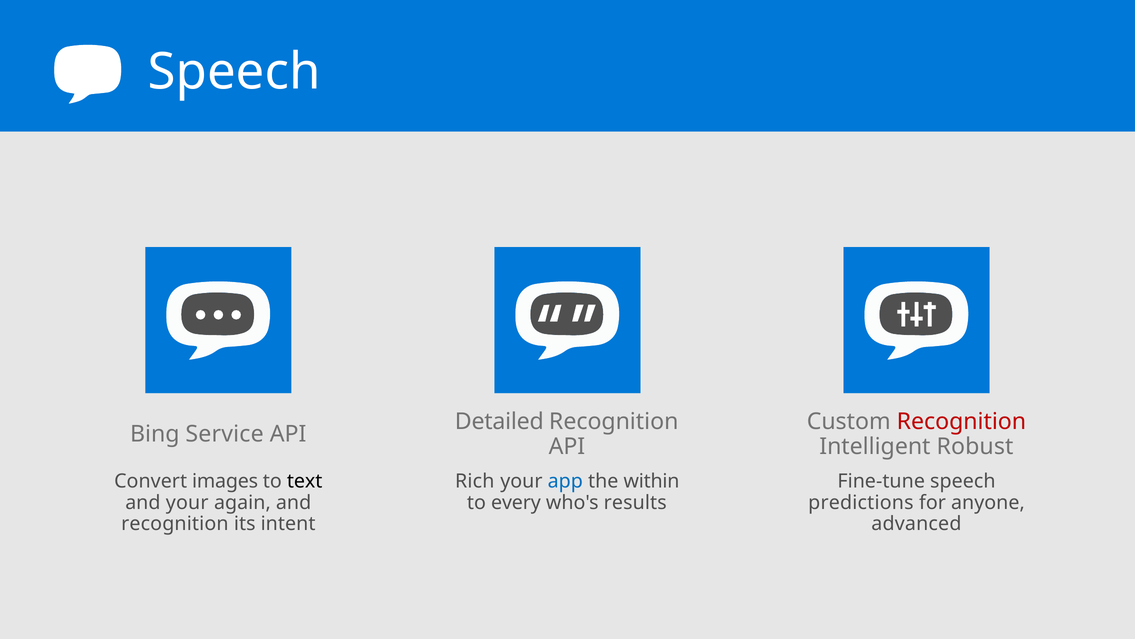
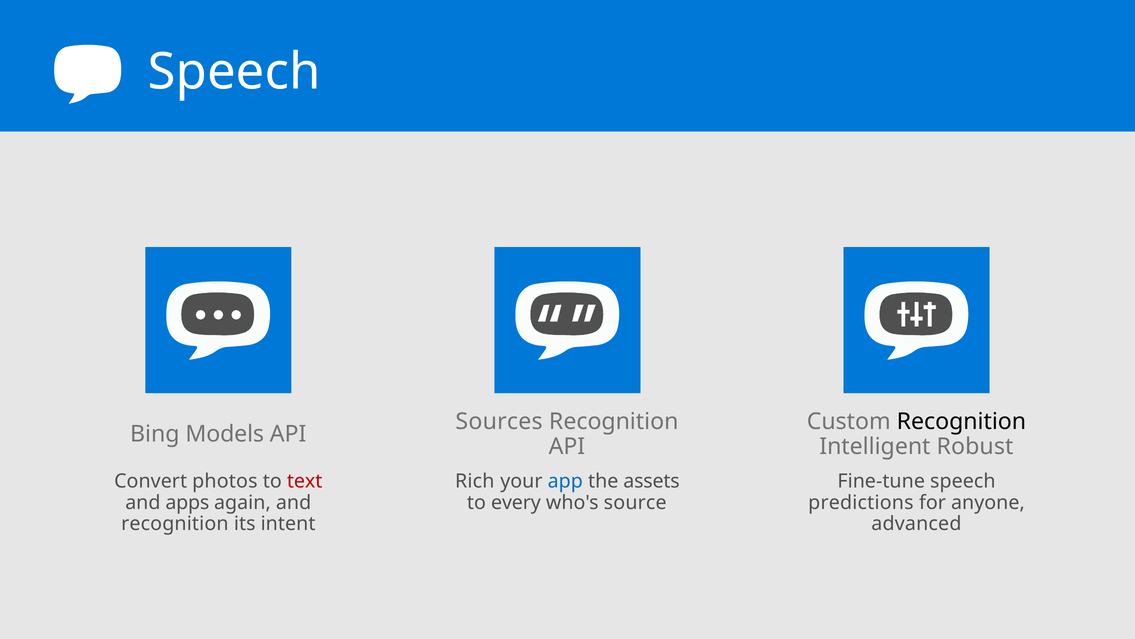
Detailed: Detailed -> Sources
Recognition at (961, 421) colour: red -> black
Service: Service -> Models
images: images -> photos
text colour: black -> red
within: within -> assets
and your: your -> apps
results: results -> source
